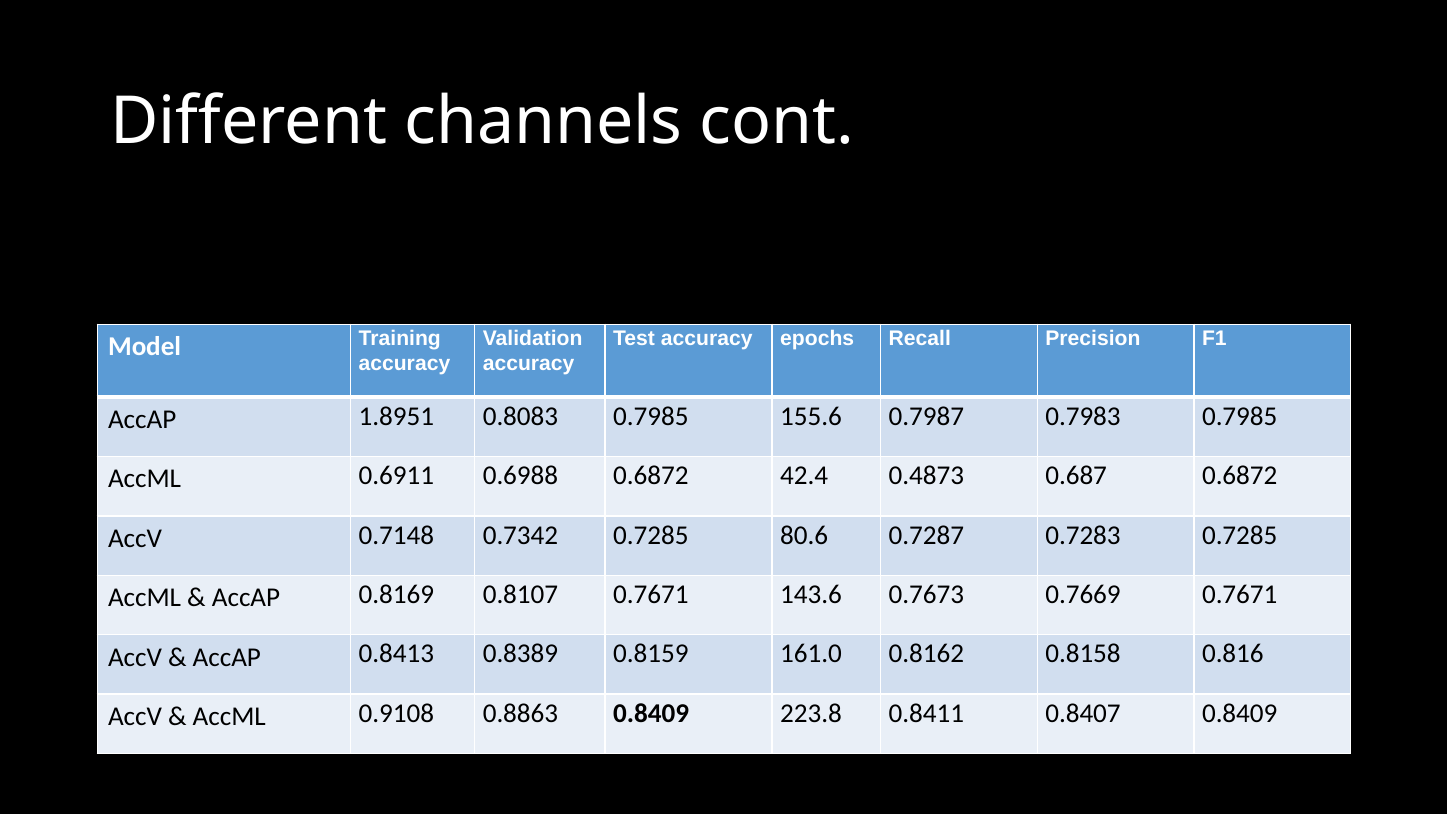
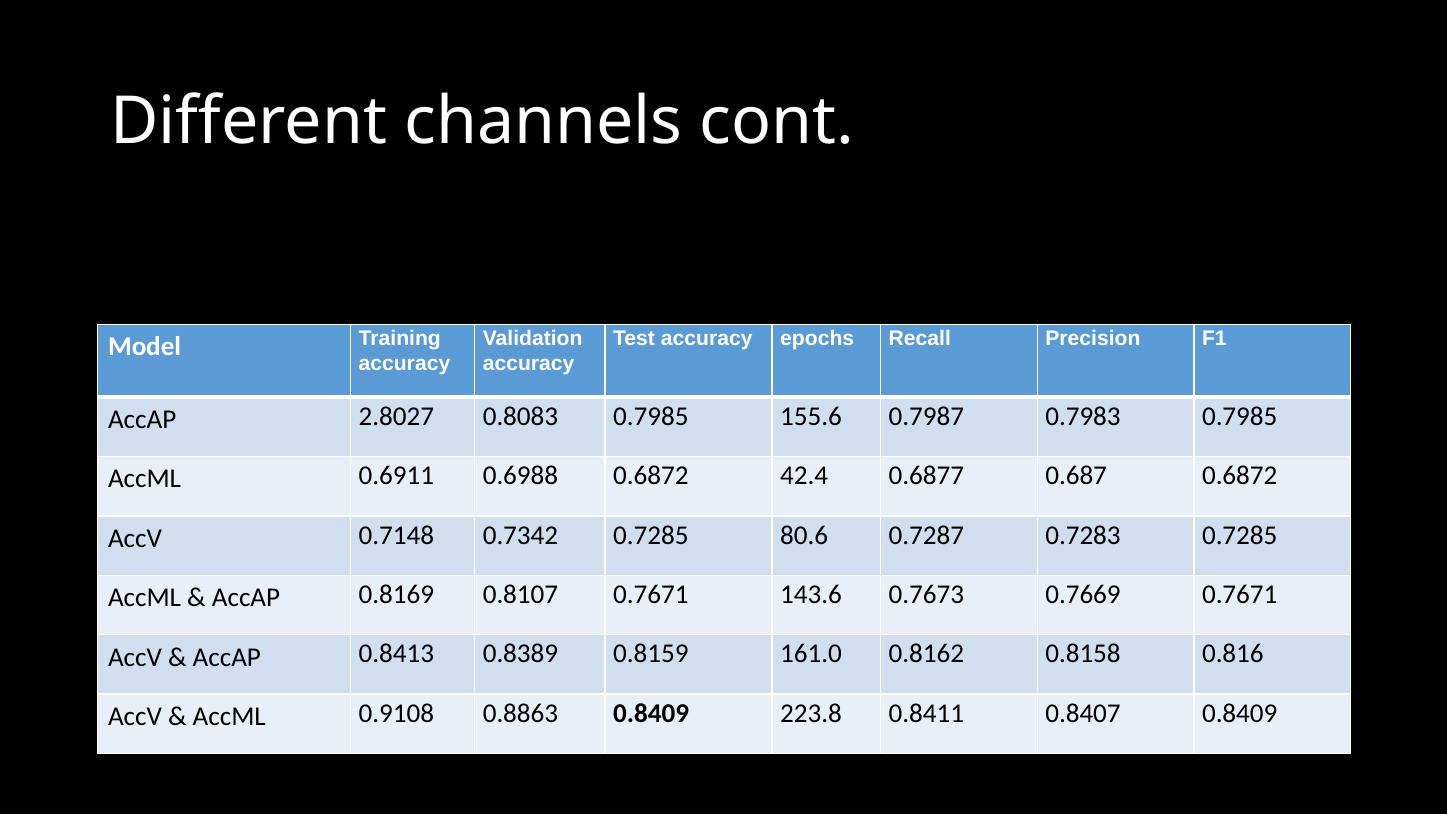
1.8951: 1.8951 -> 2.8027
0.4873: 0.4873 -> 0.6877
